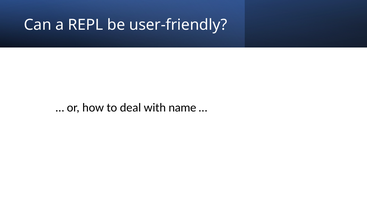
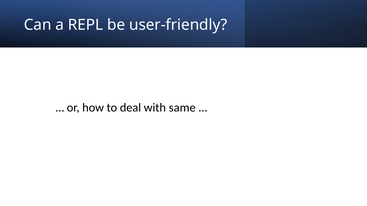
name: name -> same
